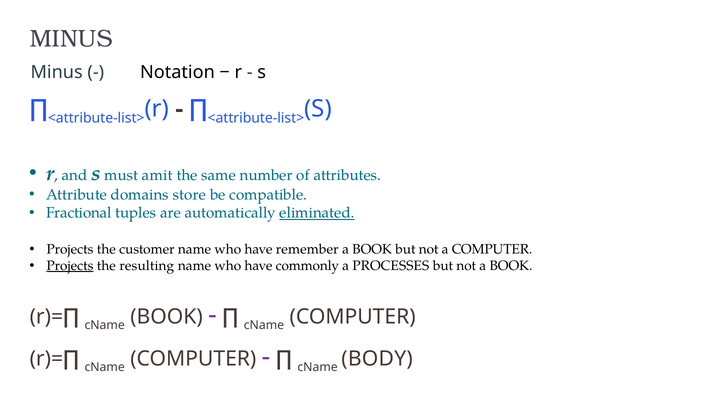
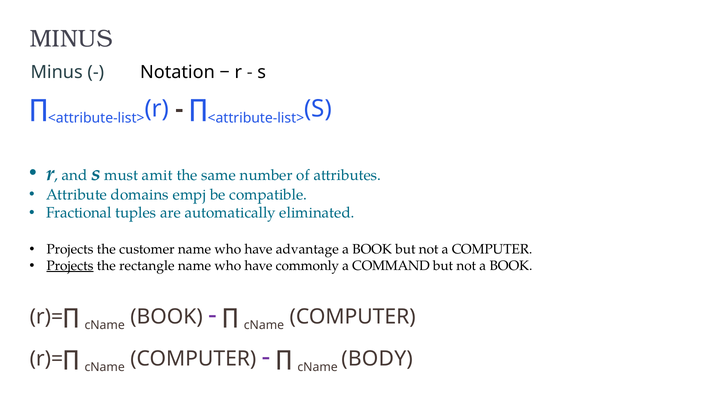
store: store -> empj
eliminated underline: present -> none
remember: remember -> advantage
resulting: resulting -> rectangle
PROCESSES: PROCESSES -> COMMAND
